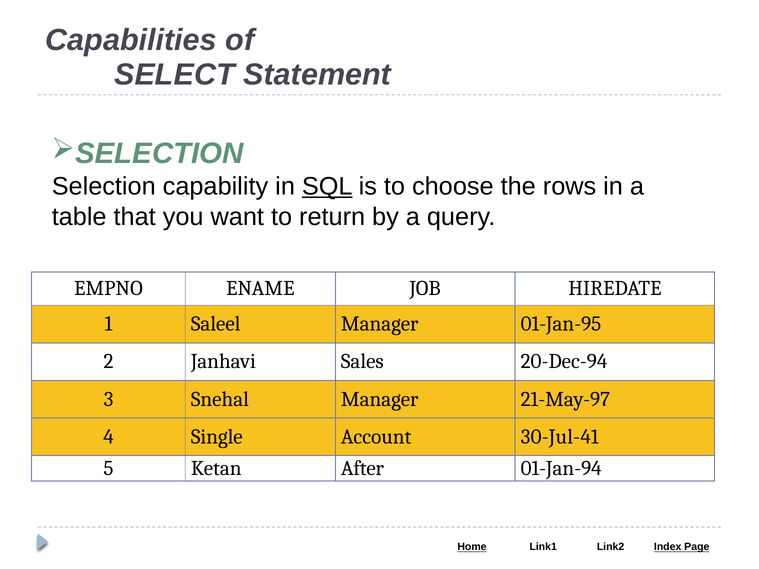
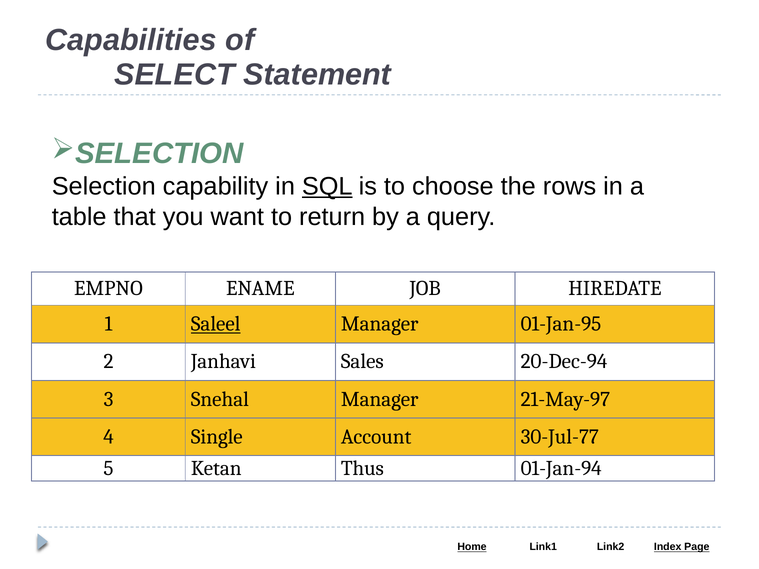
Saleel underline: none -> present
30-Jul-41: 30-Jul-41 -> 30-Jul-77
After: After -> Thus
